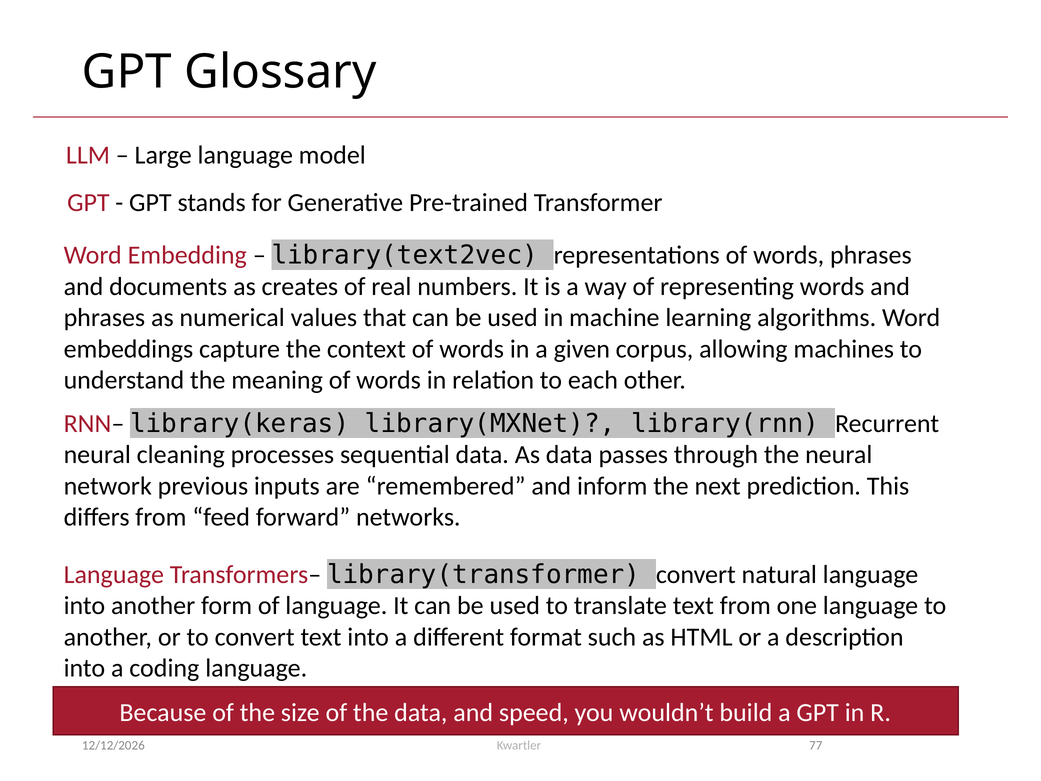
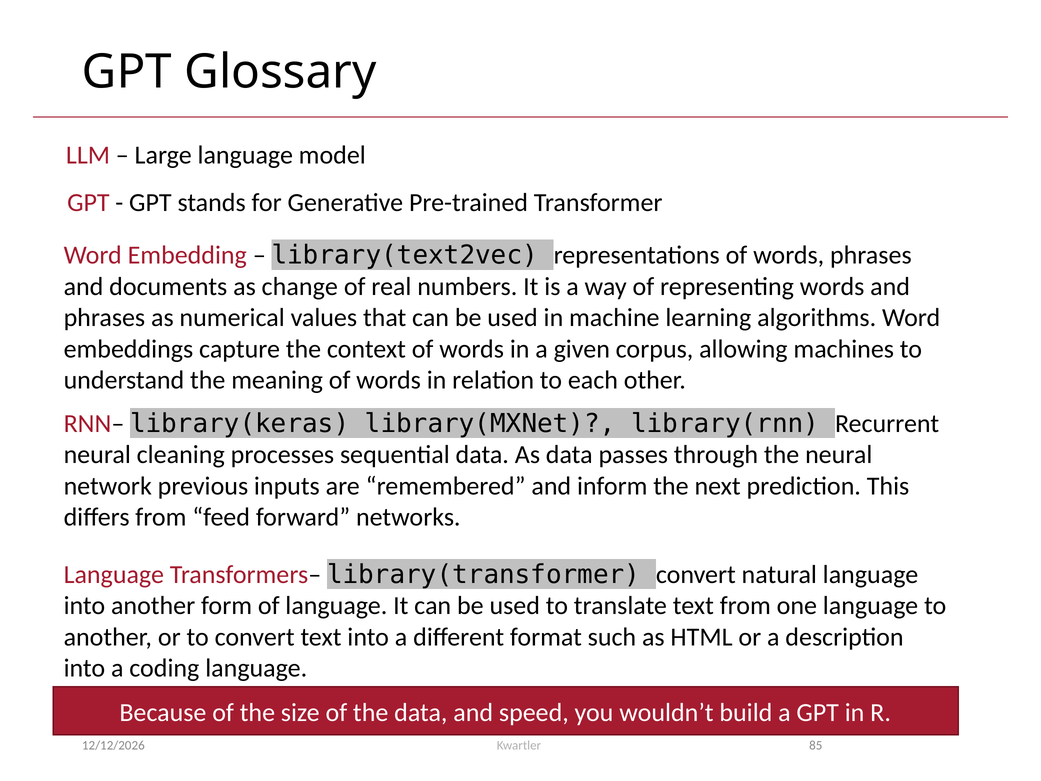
creates: creates -> change
77: 77 -> 85
